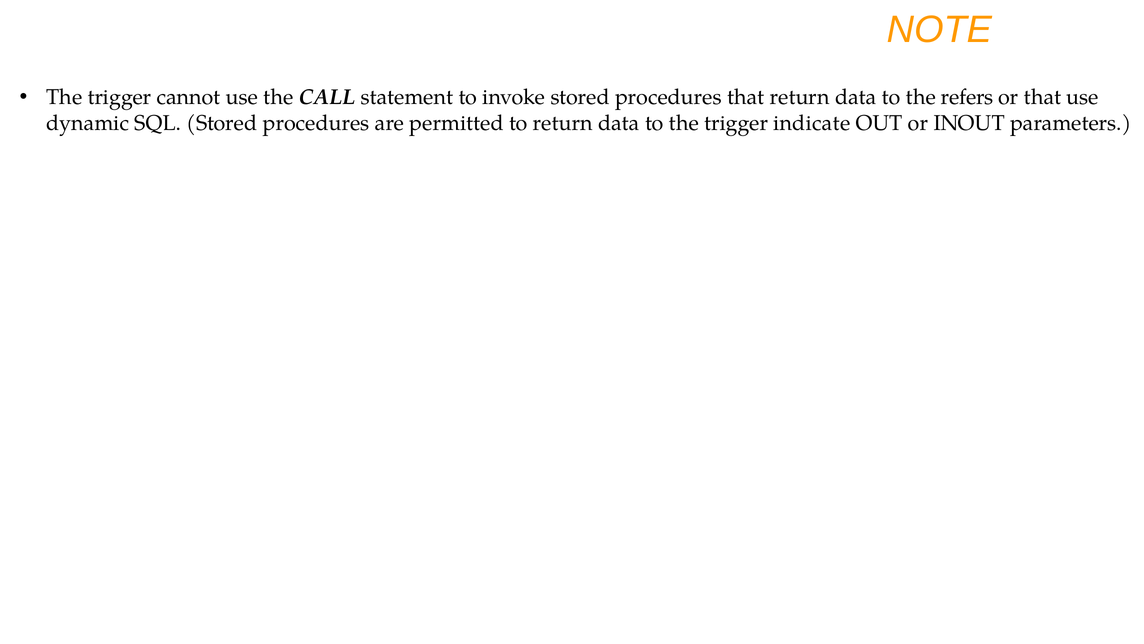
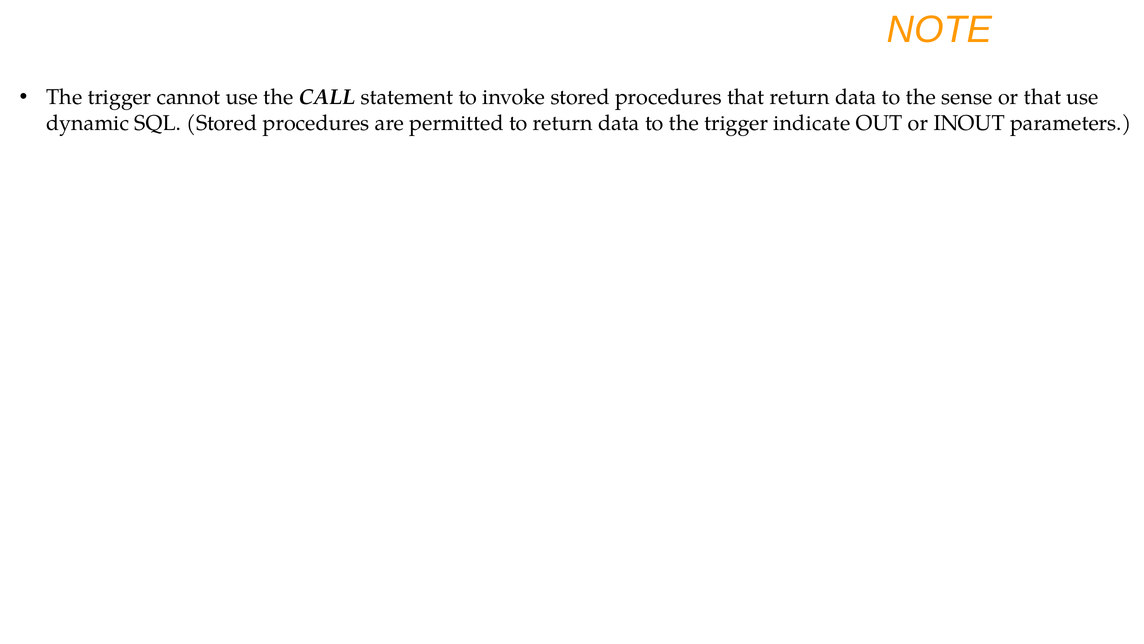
refers: refers -> sense
